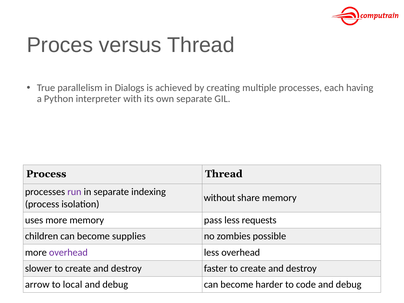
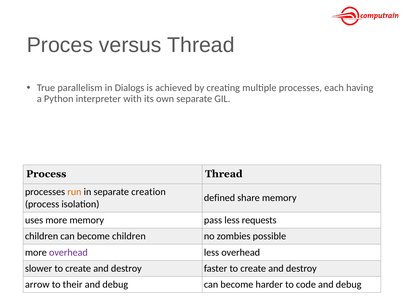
run colour: purple -> orange
indexing: indexing -> creation
without: without -> defined
become supplies: supplies -> children
local: local -> their
